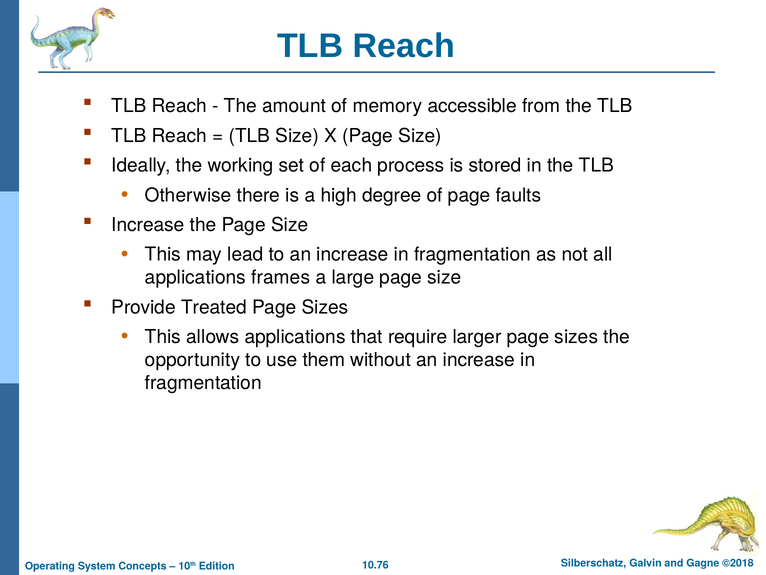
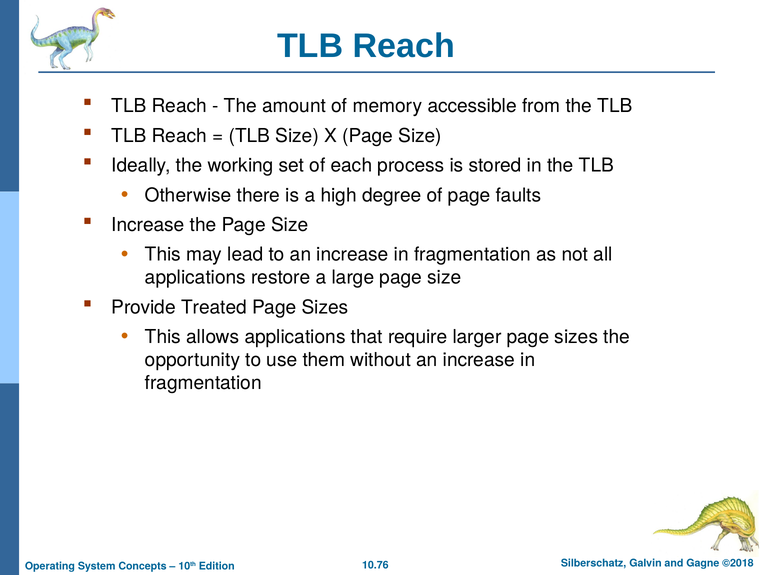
frames: frames -> restore
